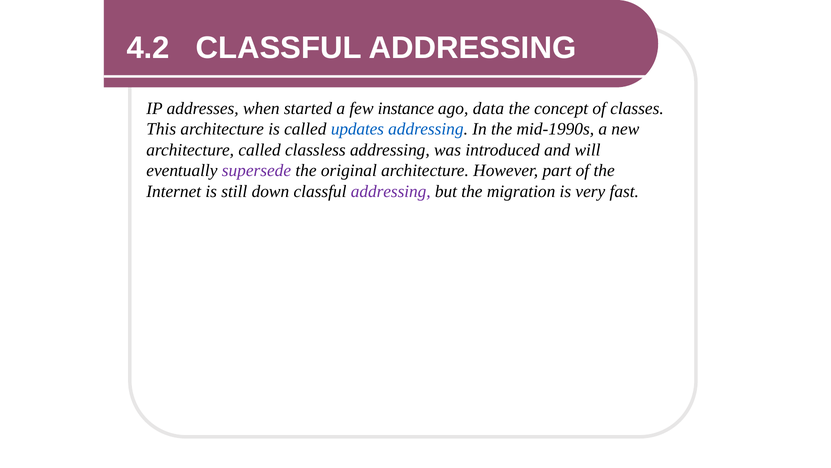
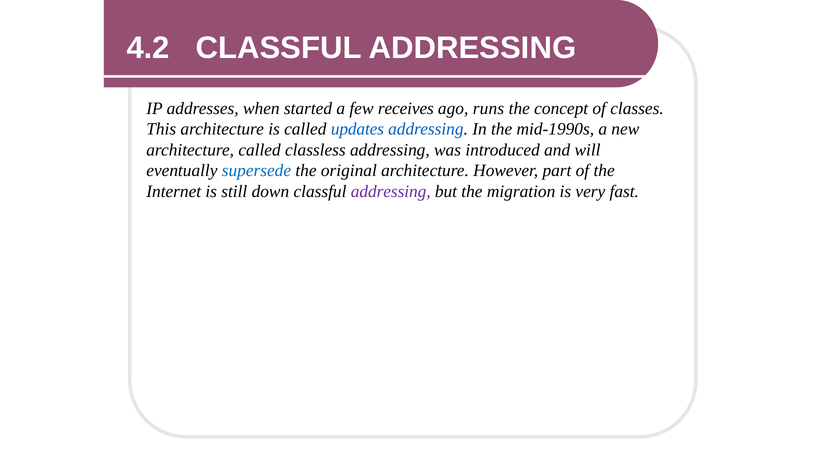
instance: instance -> receives
data: data -> runs
supersede colour: purple -> blue
